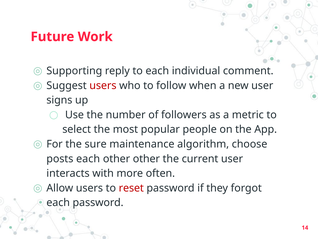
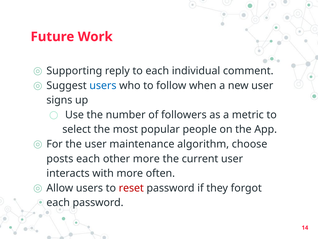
users at (103, 85) colour: red -> blue
the sure: sure -> user
other other: other -> more
